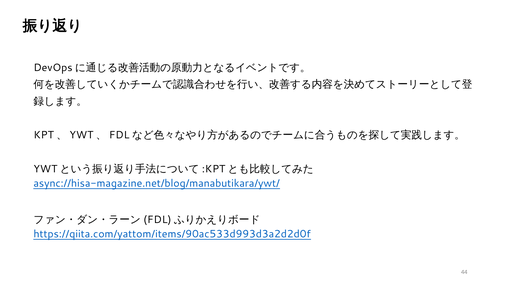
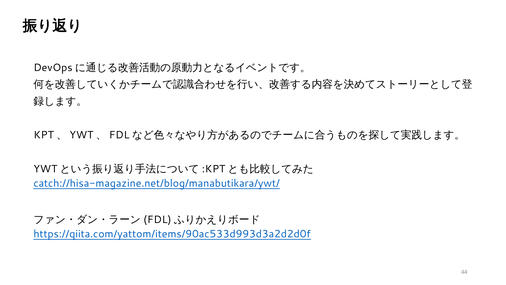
async://hisa-magazine.net/blog/manabutikara/ywt/: async://hisa-magazine.net/blog/manabutikara/ywt/ -> catch://hisa-magazine.net/blog/manabutikara/ywt/
